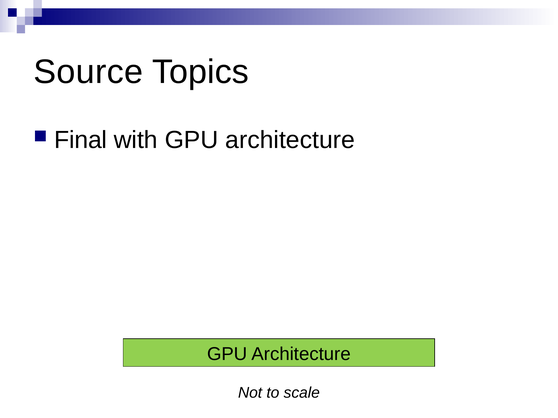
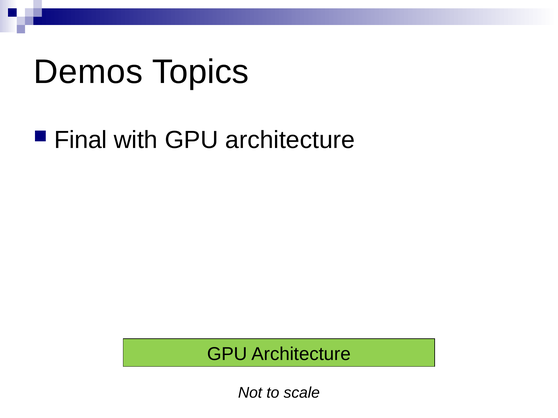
Source: Source -> Demos
